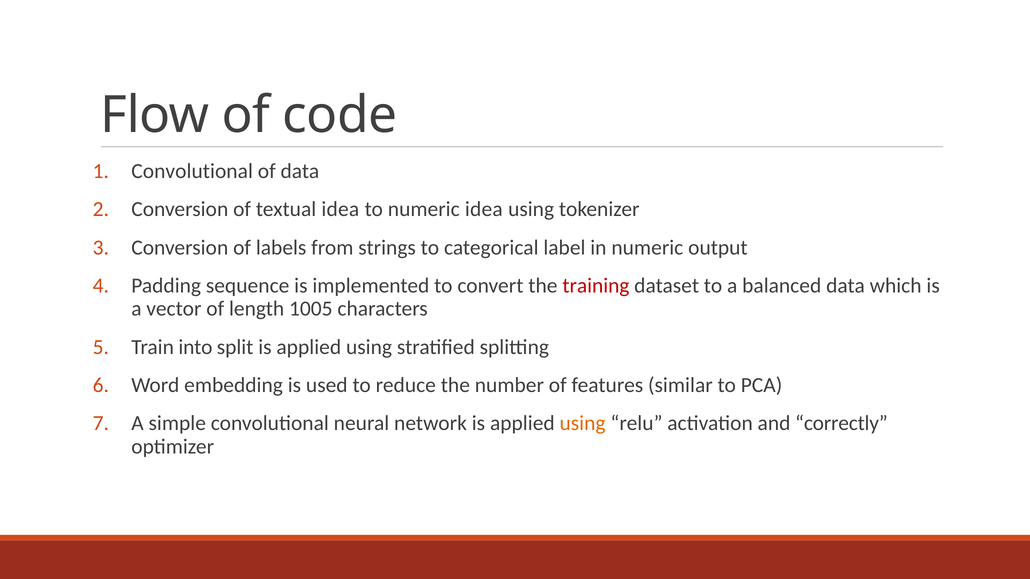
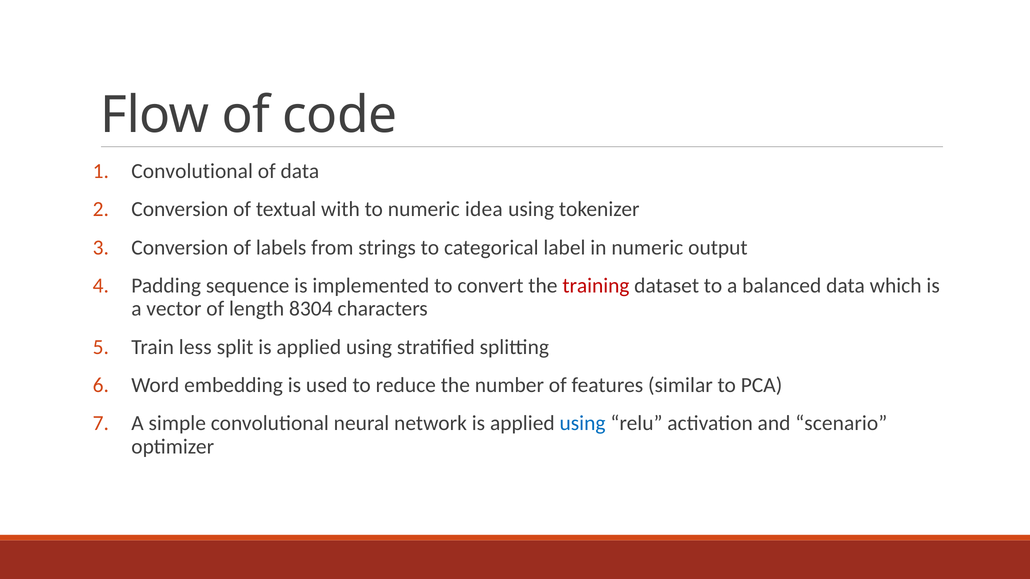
textual idea: idea -> with
1005: 1005 -> 8304
into: into -> less
using at (583, 424) colour: orange -> blue
correctly: correctly -> scenario
